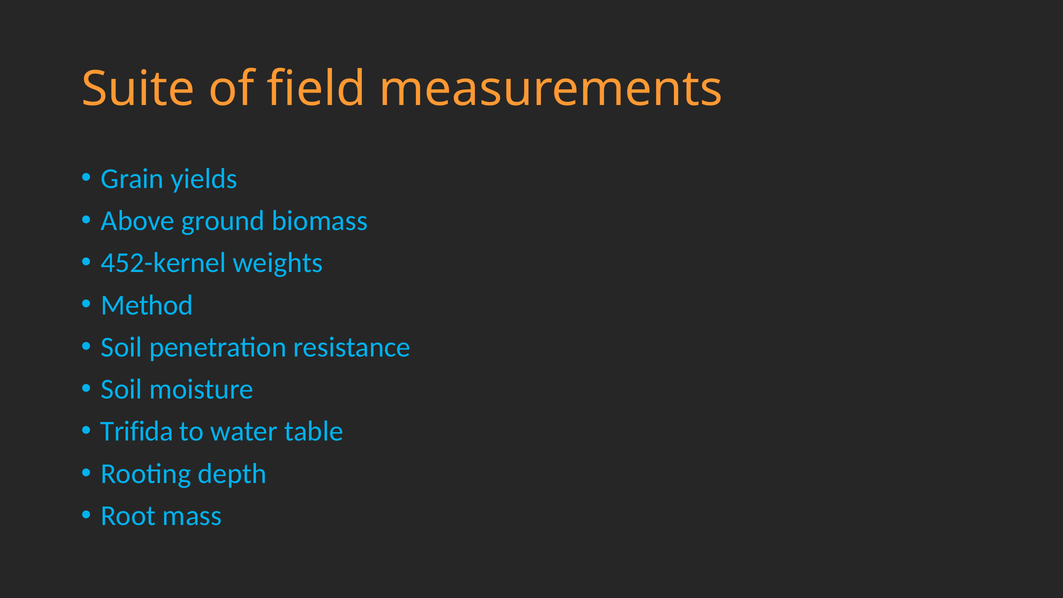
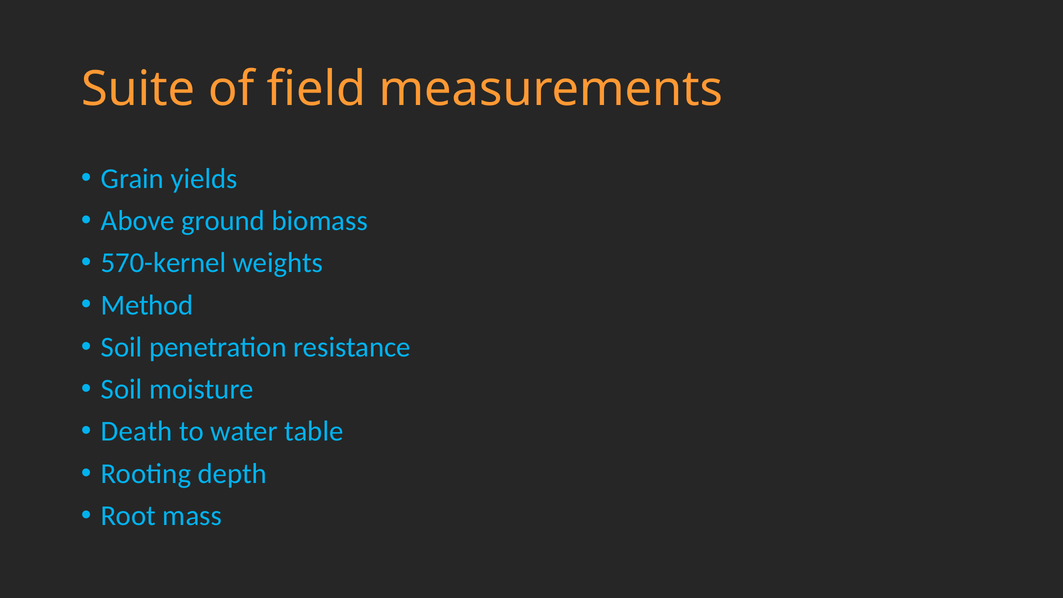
452-kernel: 452-kernel -> 570-kernel
Trifida: Trifida -> Death
